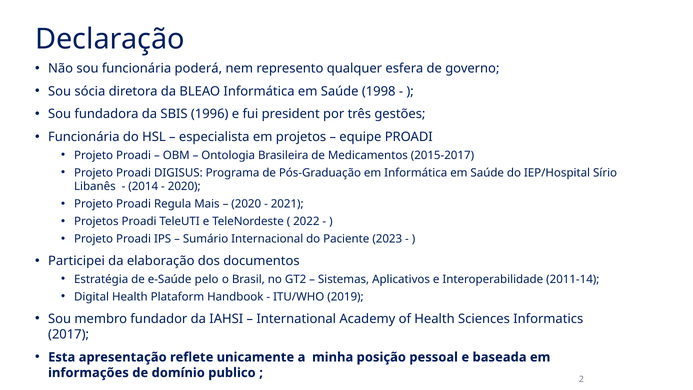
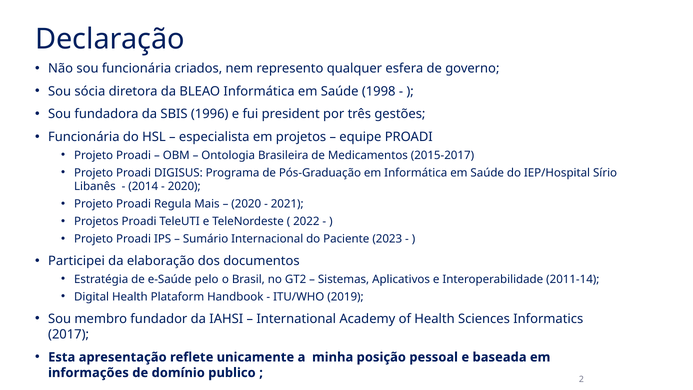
poderá: poderá -> criados
